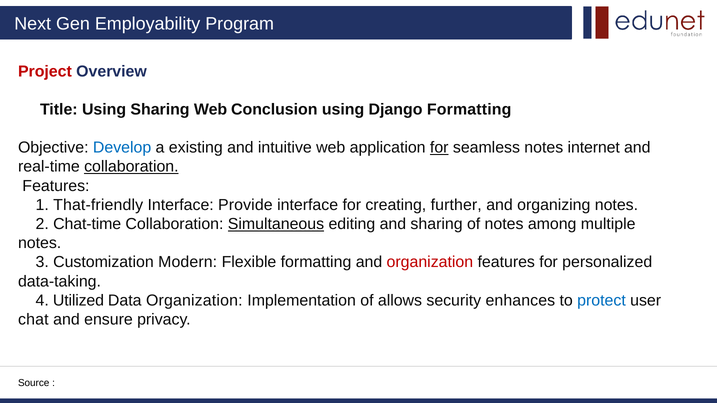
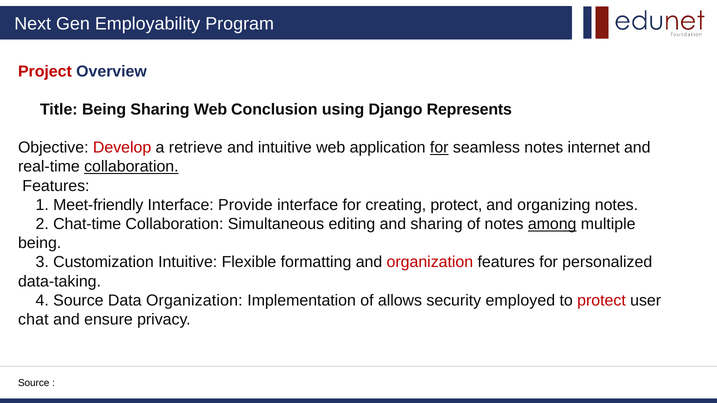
Title Using: Using -> Being
Django Formatting: Formatting -> Represents
Develop colour: blue -> red
existing: existing -> retrieve
That-friendly: That-friendly -> Meet-friendly
creating further: further -> protect
Simultaneous underline: present -> none
among underline: none -> present
notes at (40, 243): notes -> being
Customization Modern: Modern -> Intuitive
4 Utilized: Utilized -> Source
enhances: enhances -> employed
protect at (602, 301) colour: blue -> red
